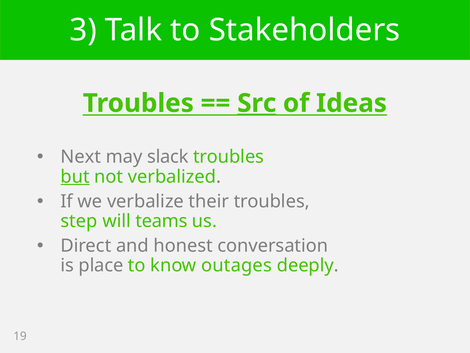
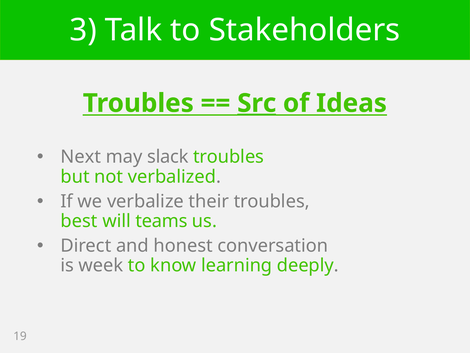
but underline: present -> none
step: step -> best
place: place -> week
outages: outages -> learning
